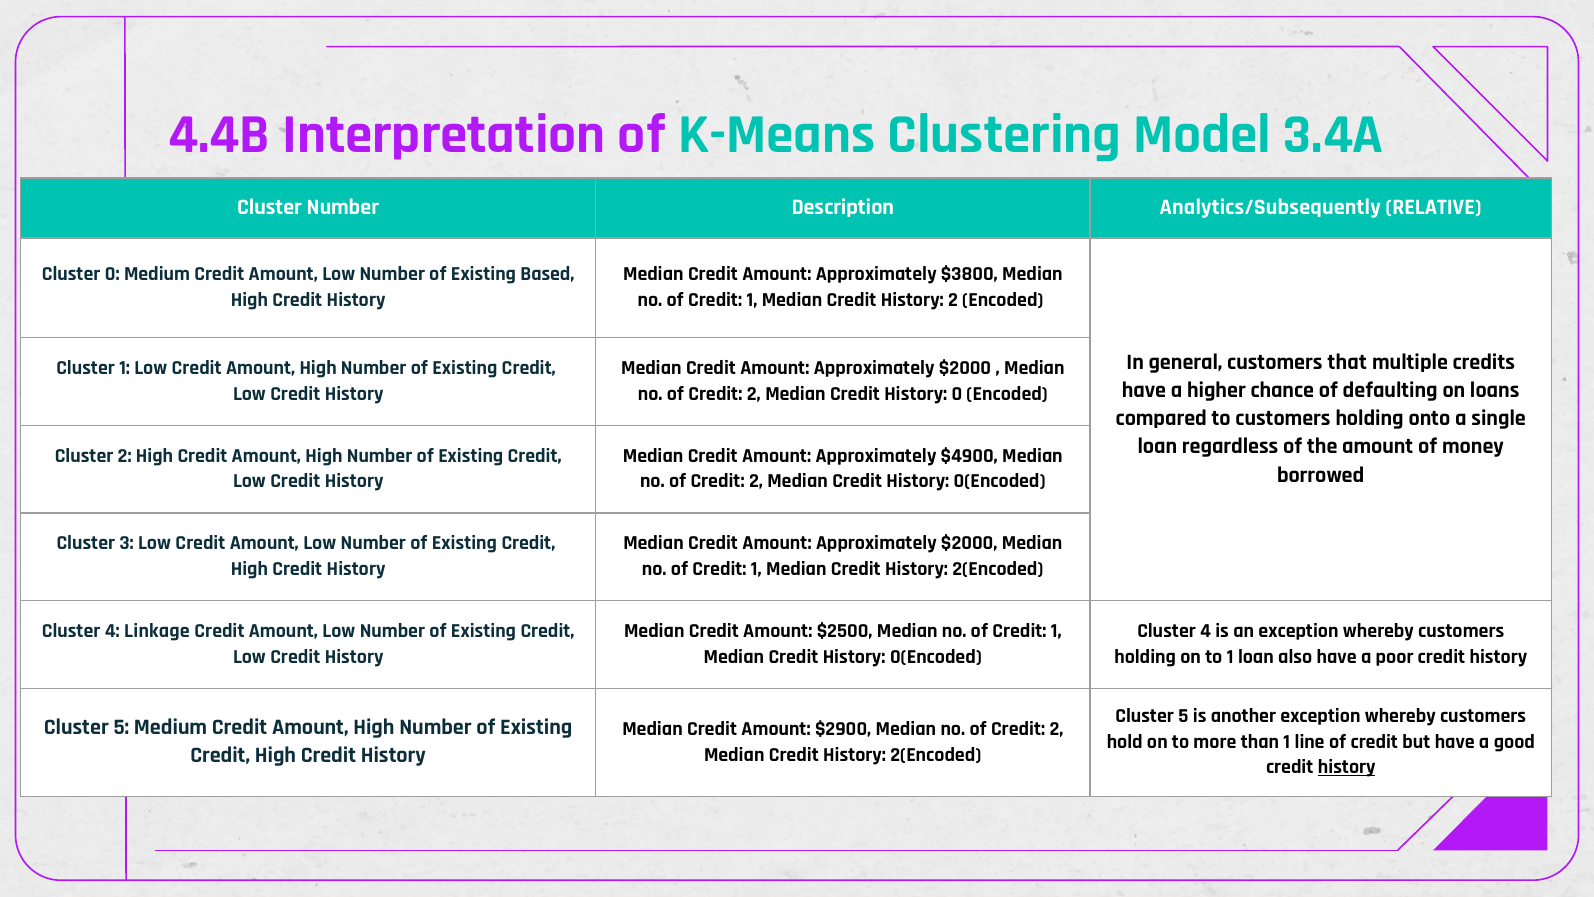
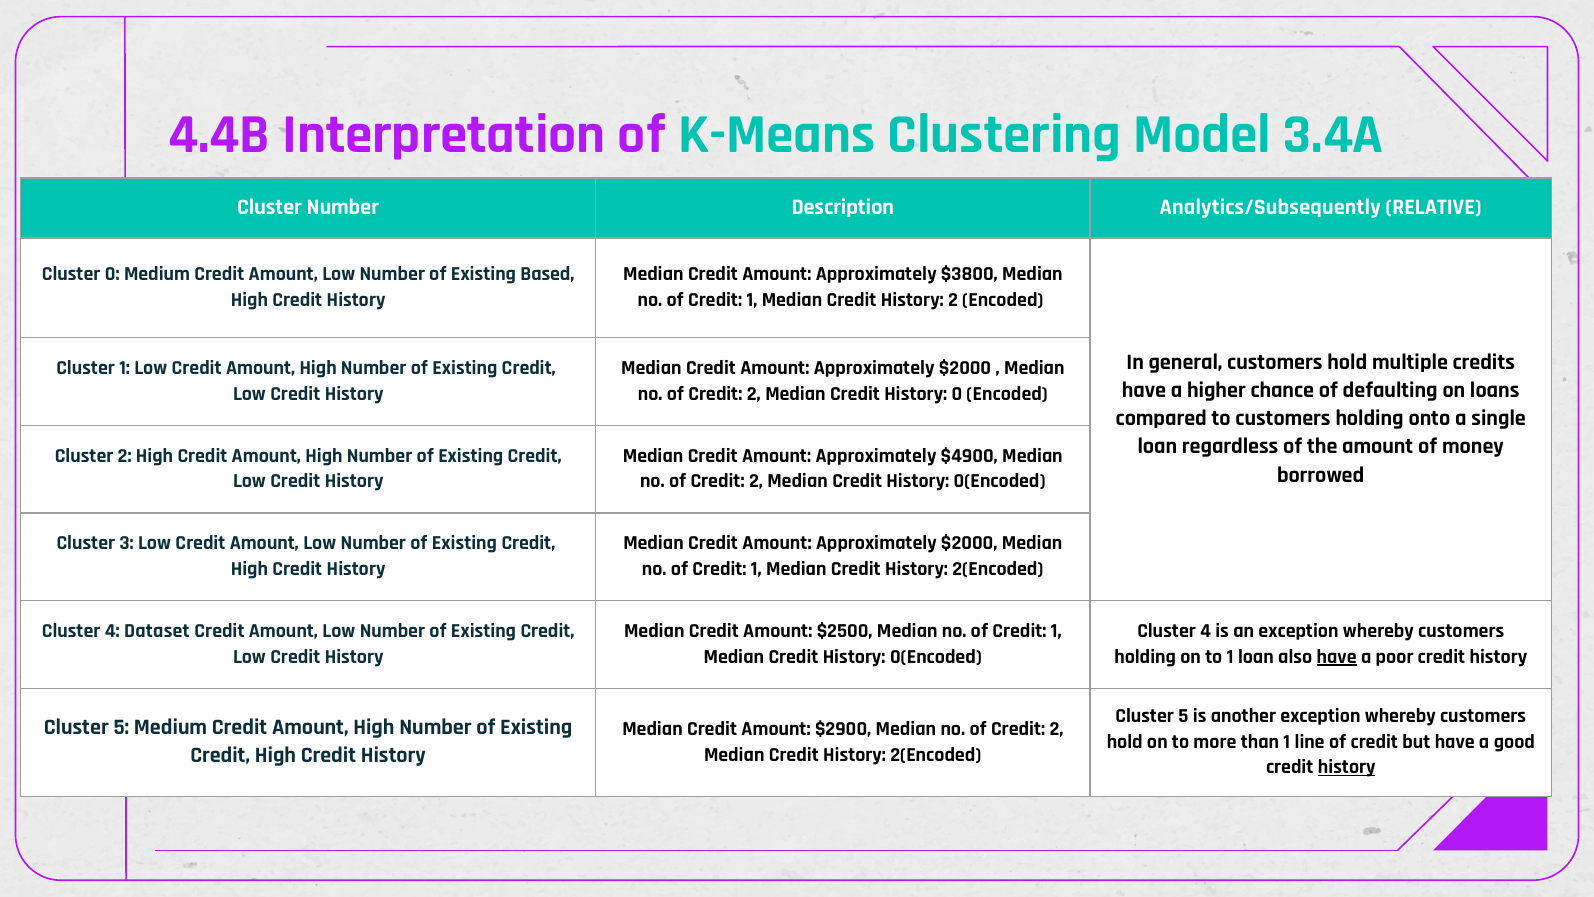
general customers that: that -> hold
Linkage: Linkage -> Dataset
have at (1337, 656) underline: none -> present
